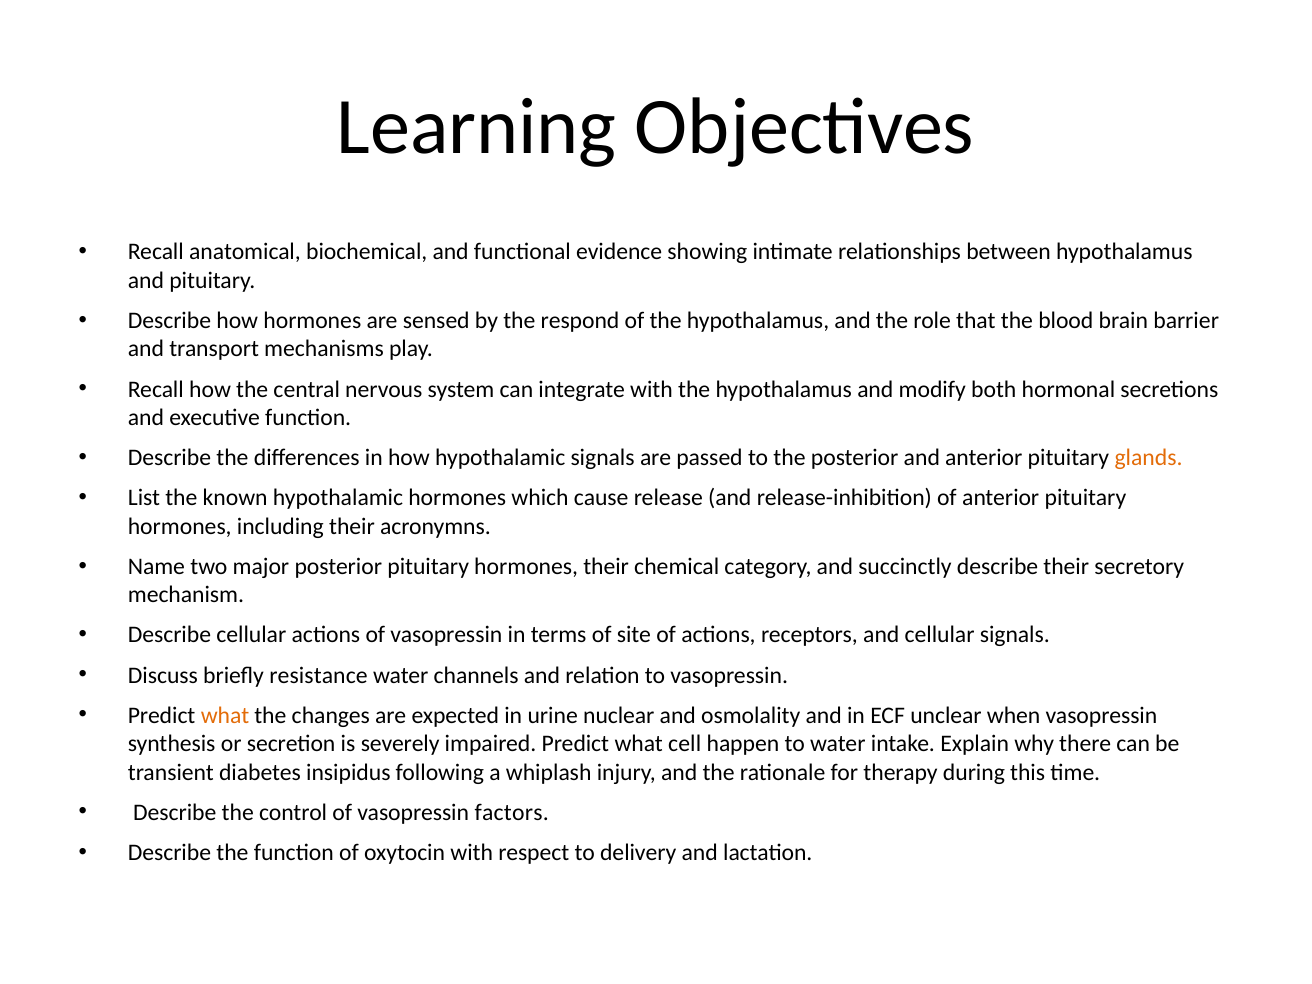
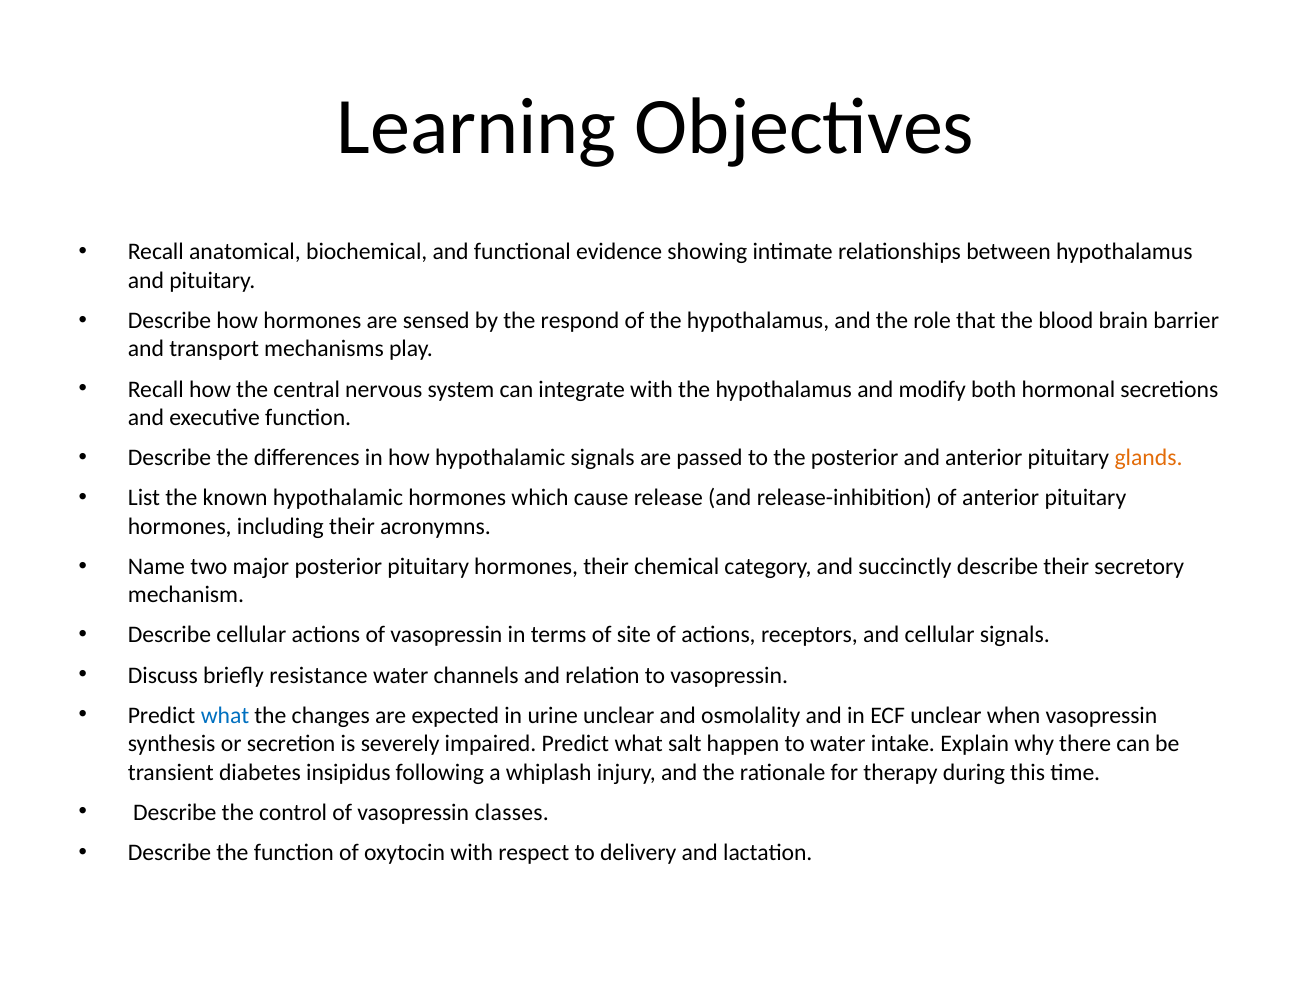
what at (225, 715) colour: orange -> blue
urine nuclear: nuclear -> unclear
cell: cell -> salt
factors: factors -> classes
